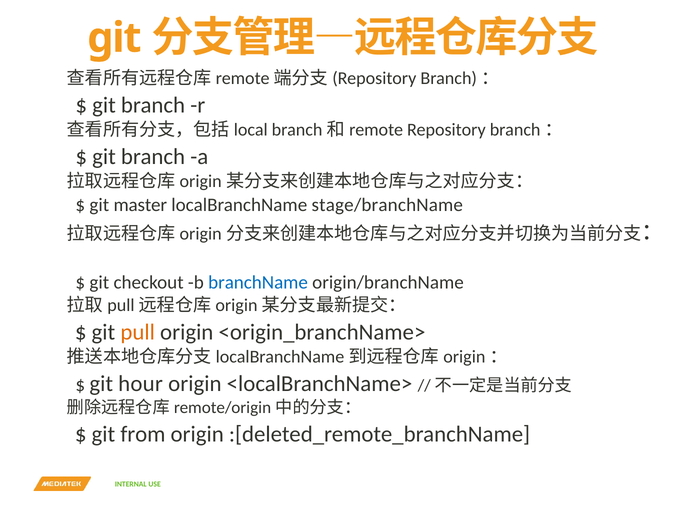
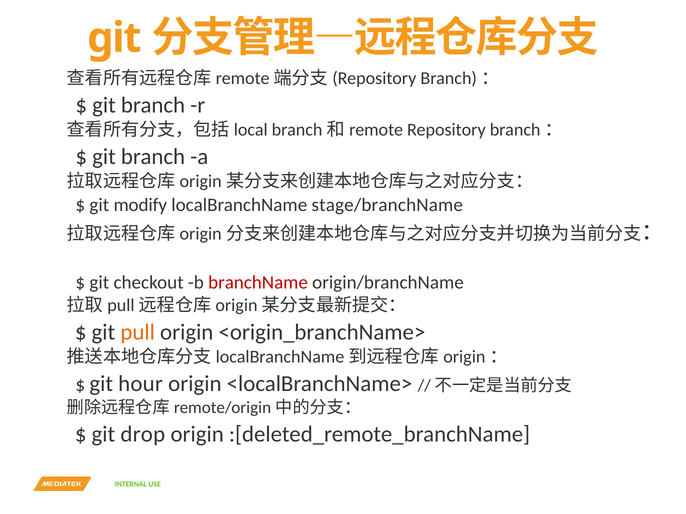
master: master -> modify
branchName colour: blue -> red
from: from -> drop
